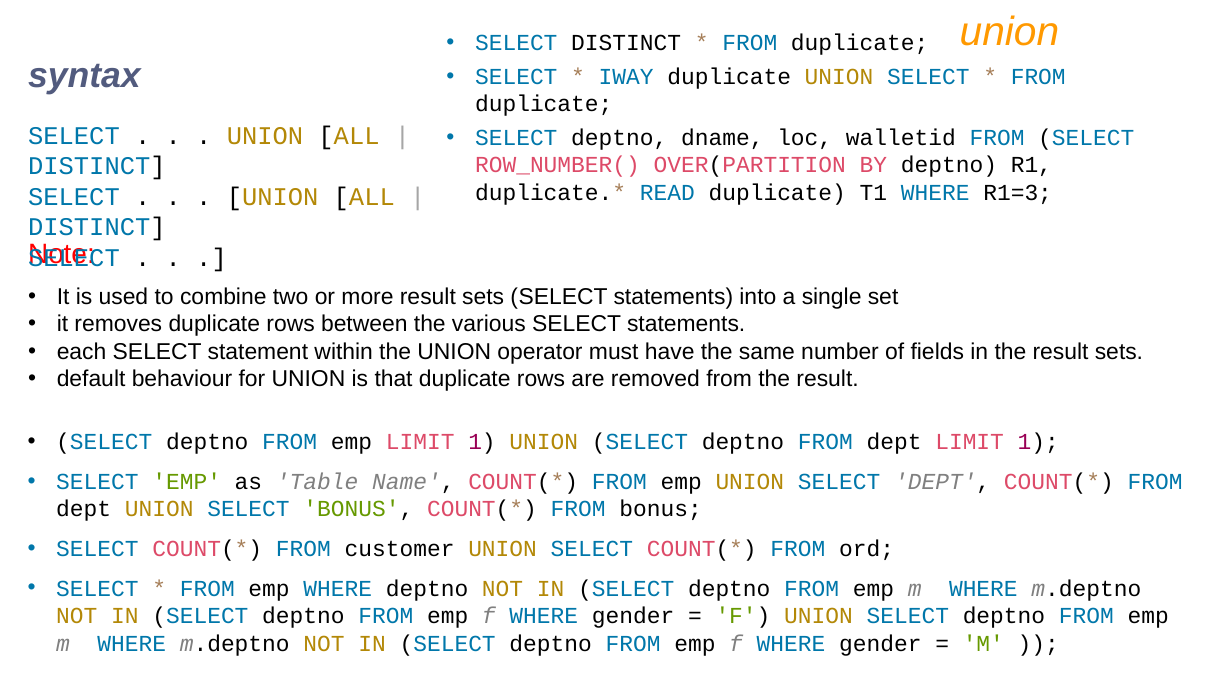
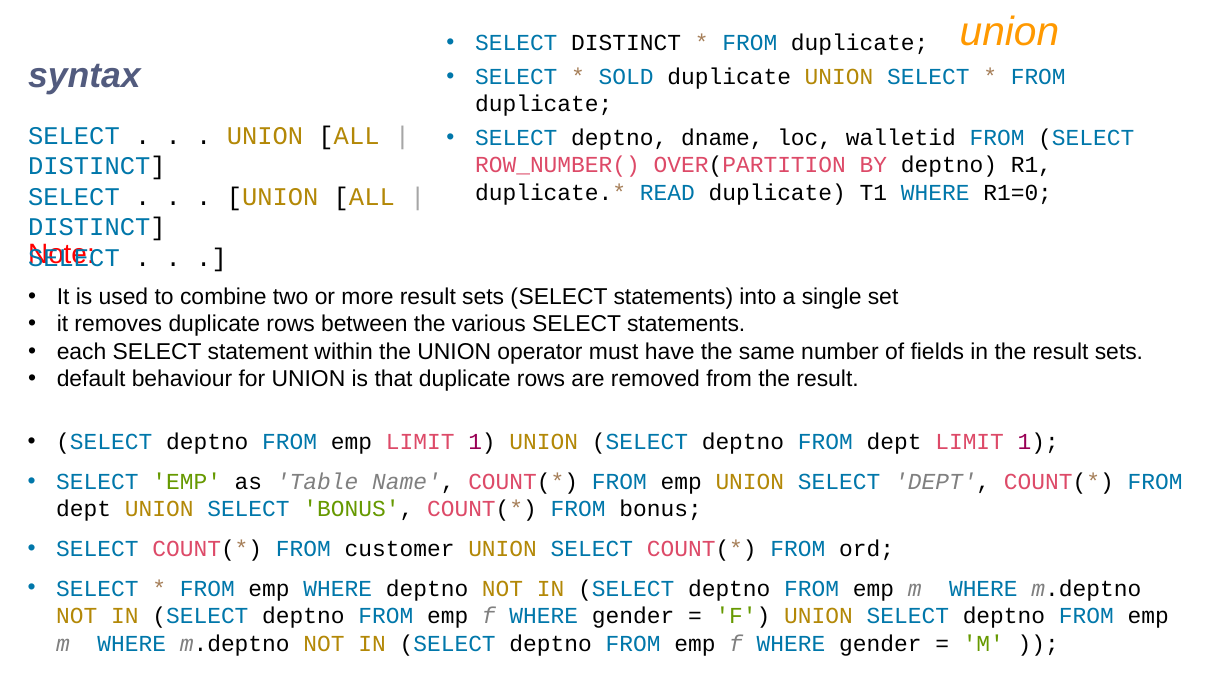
IWAY: IWAY -> SOLD
R1=3: R1=3 -> R1=0
